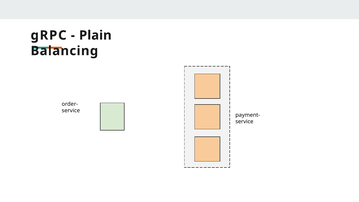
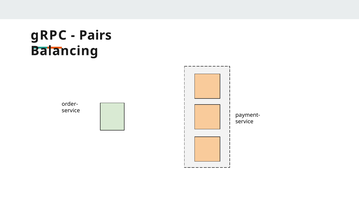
Plain: Plain -> Pairs
